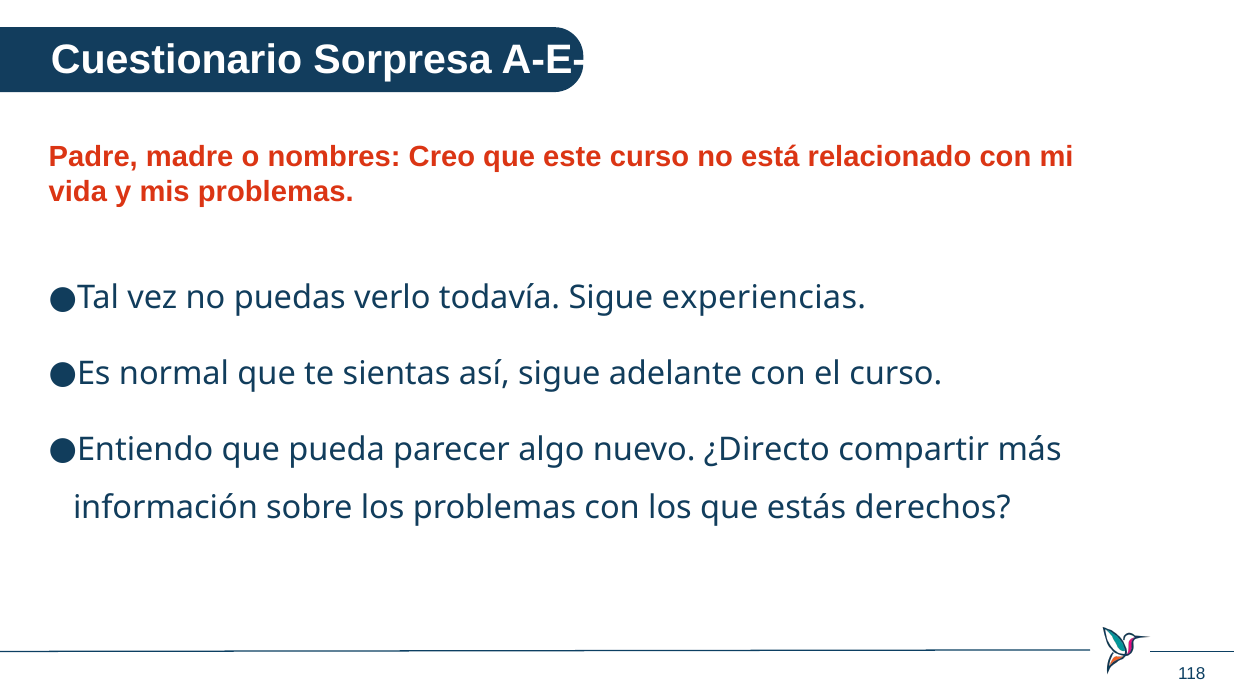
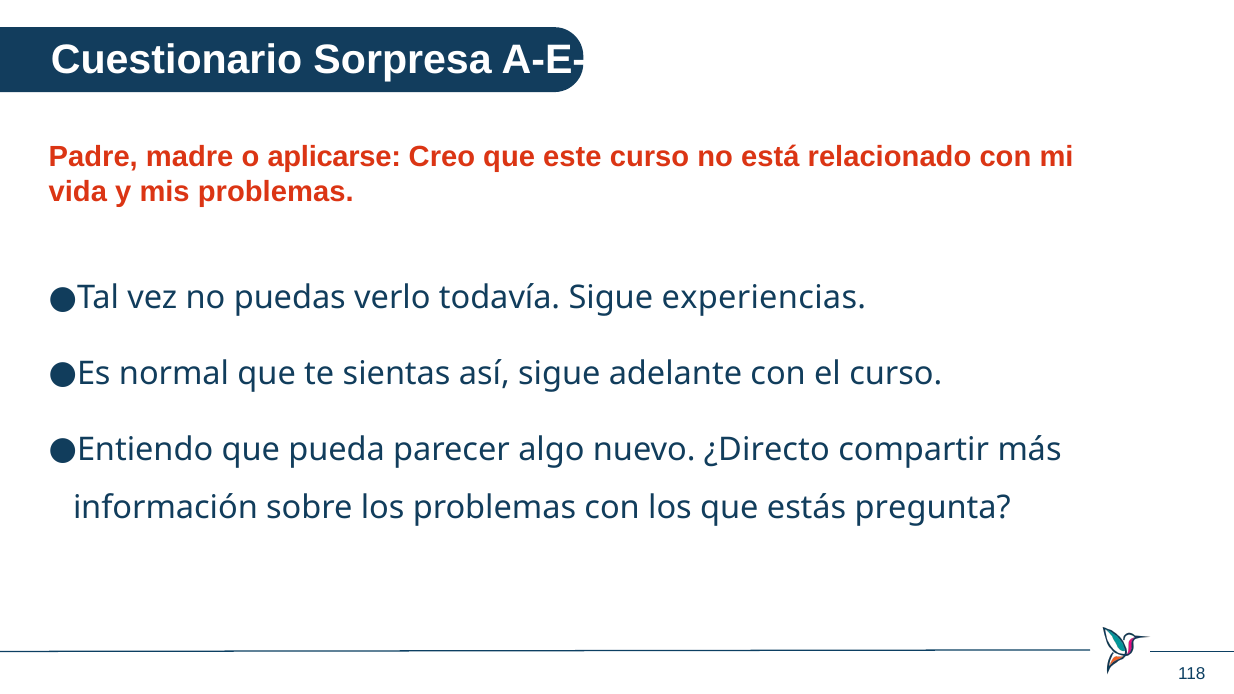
nombres: nombres -> aplicarse
derechos: derechos -> pregunta
